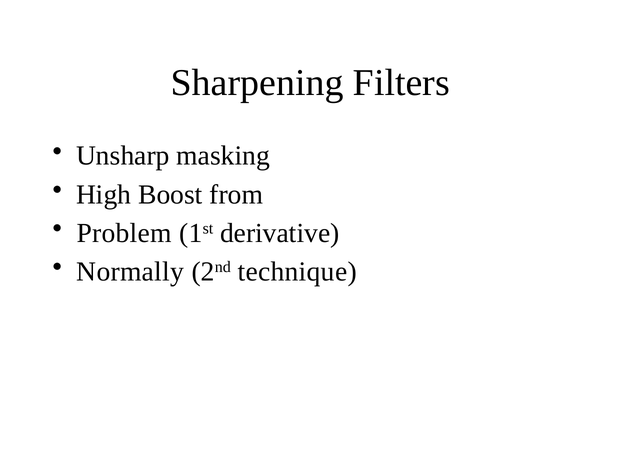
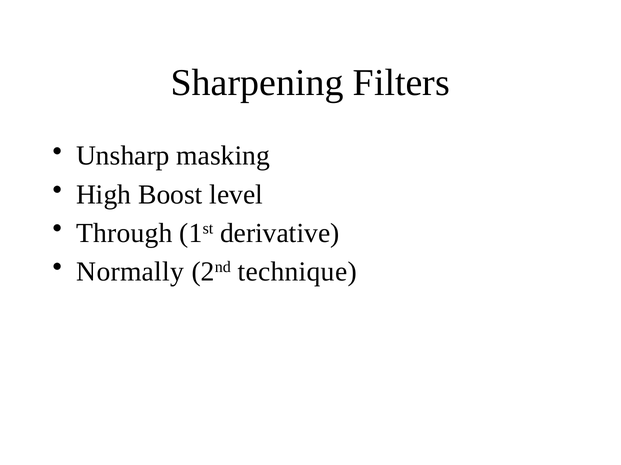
from: from -> level
Problem: Problem -> Through
